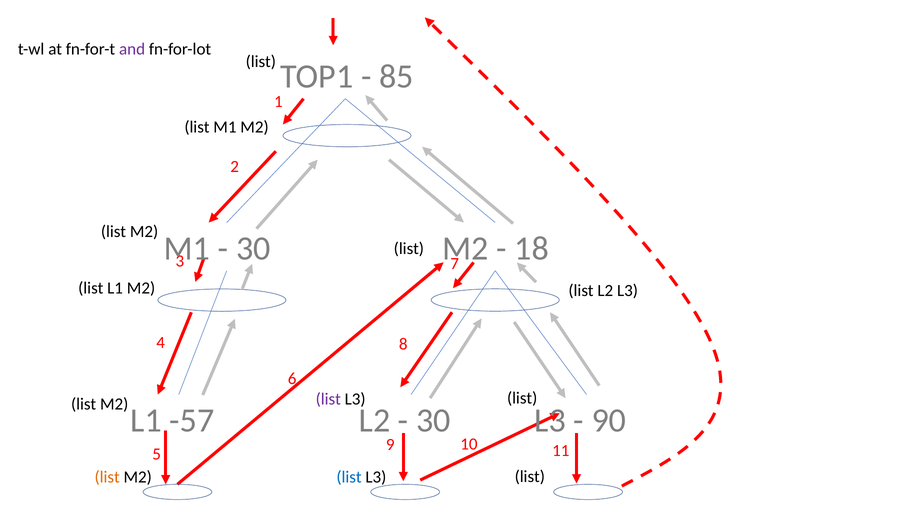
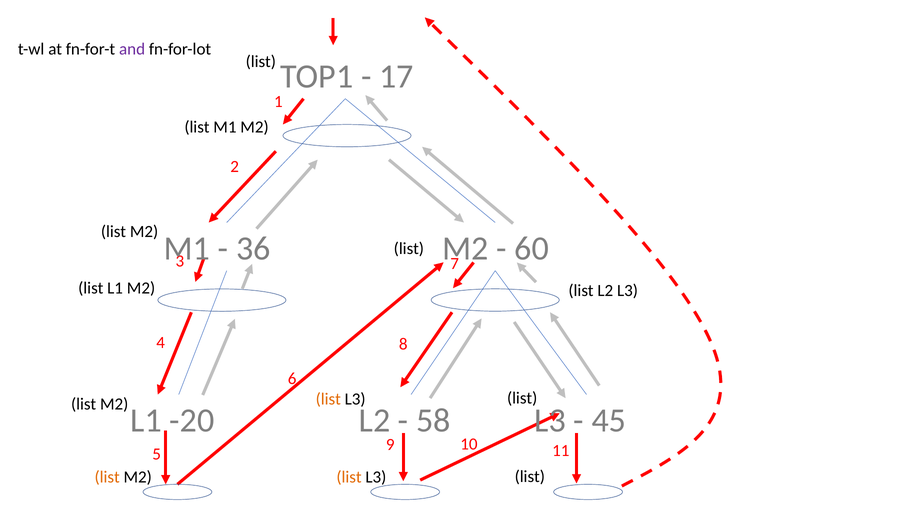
85: 85 -> 17
30 at (253, 249): 30 -> 36
18: 18 -> 60
list at (328, 399) colour: purple -> orange
-57: -57 -> -20
30 at (433, 421): 30 -> 58
90: 90 -> 45
list at (349, 477) colour: blue -> orange
